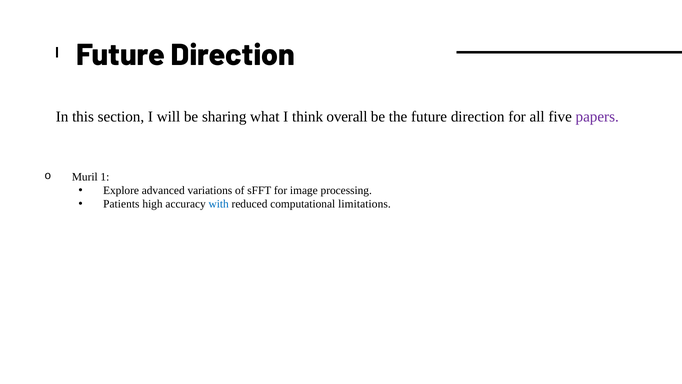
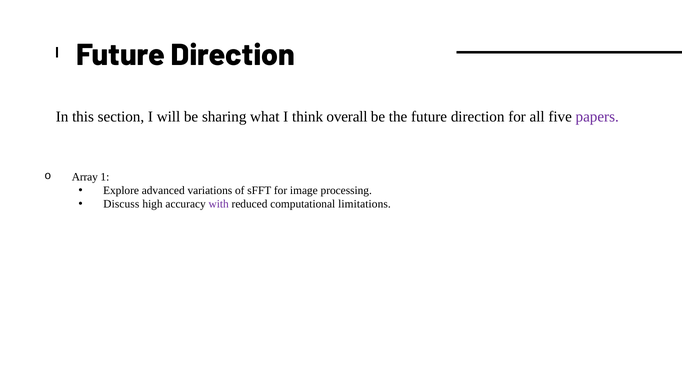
Muril: Muril -> Array
Patients: Patients -> Discuss
with colour: blue -> purple
